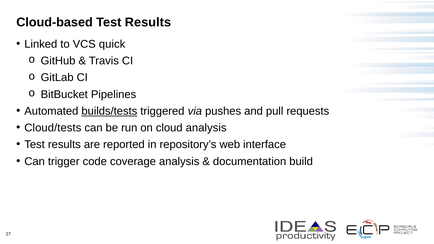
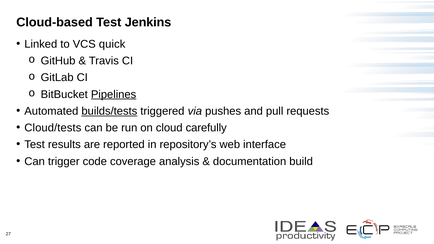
Cloud-based Test Results: Results -> Jenkins
Pipelines underline: none -> present
cloud analysis: analysis -> carefully
